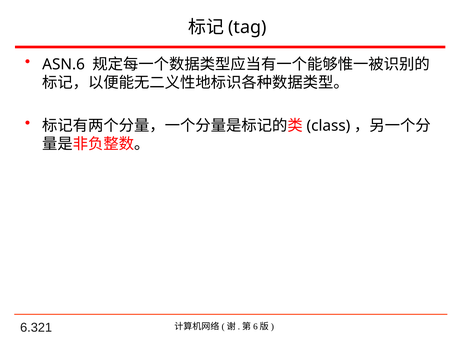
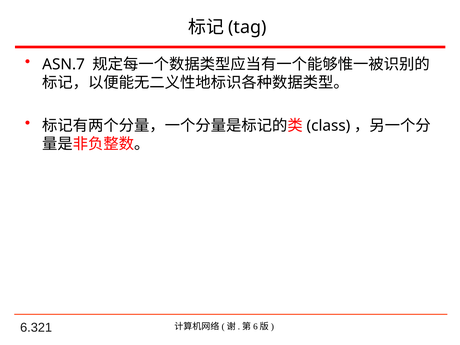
ASN.6: ASN.6 -> ASN.7
